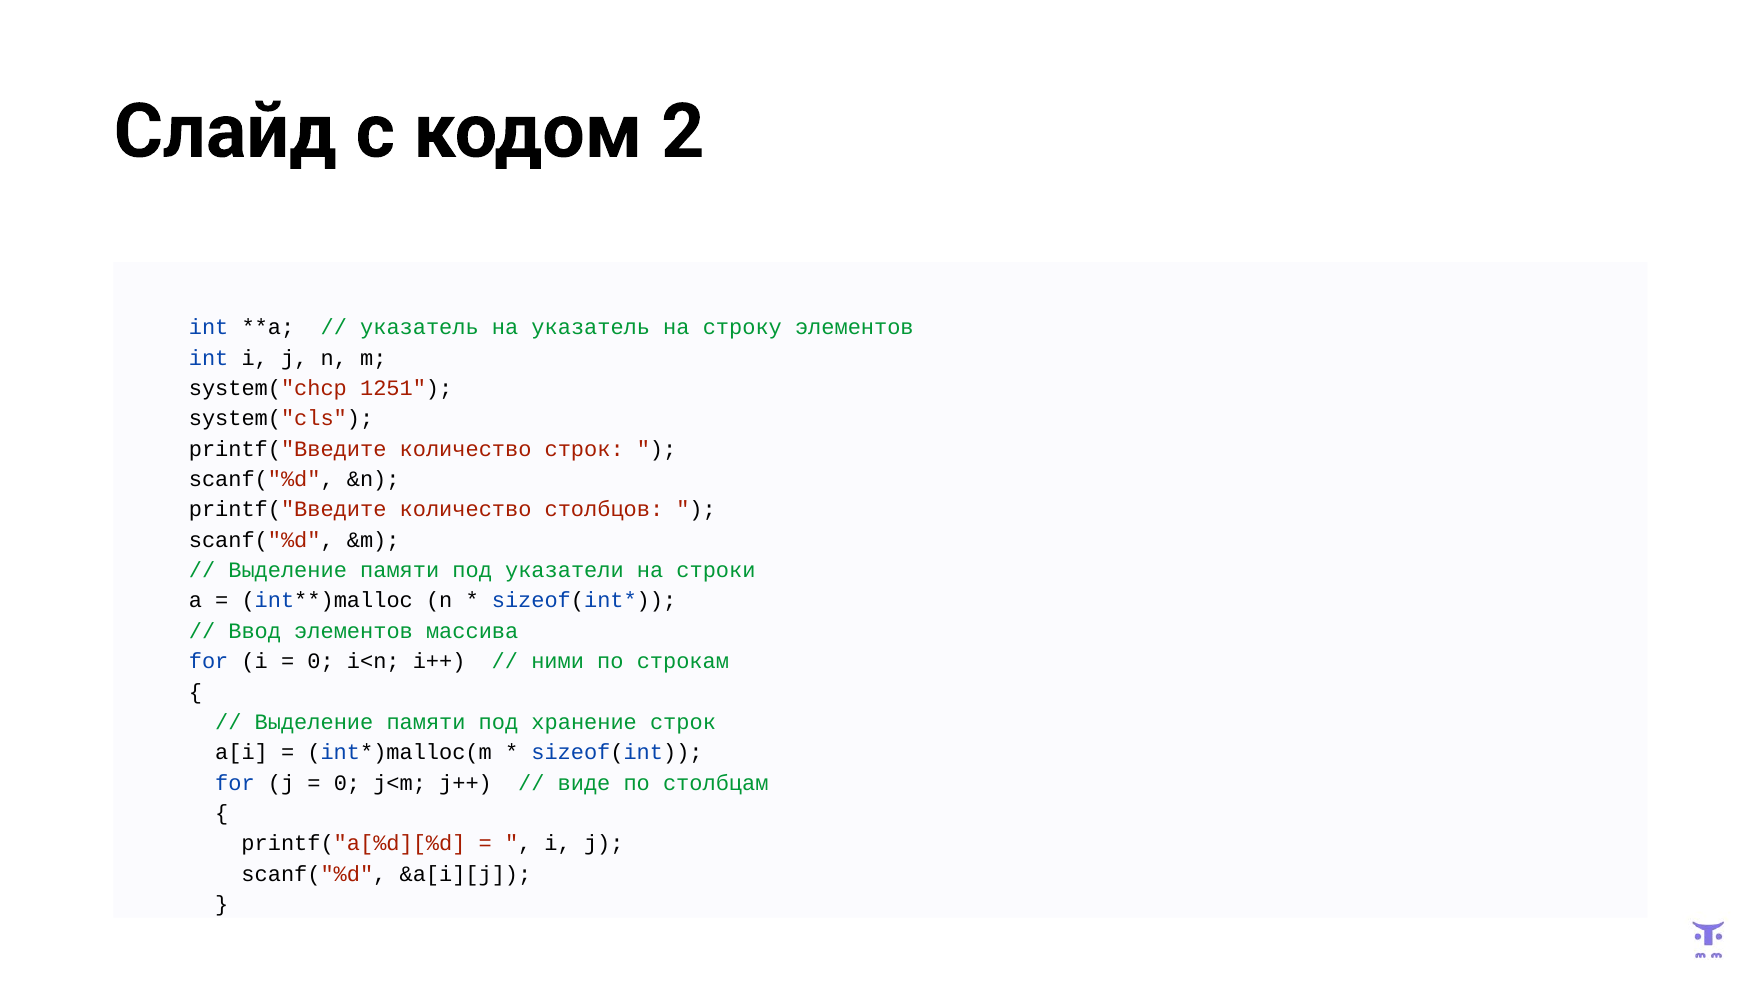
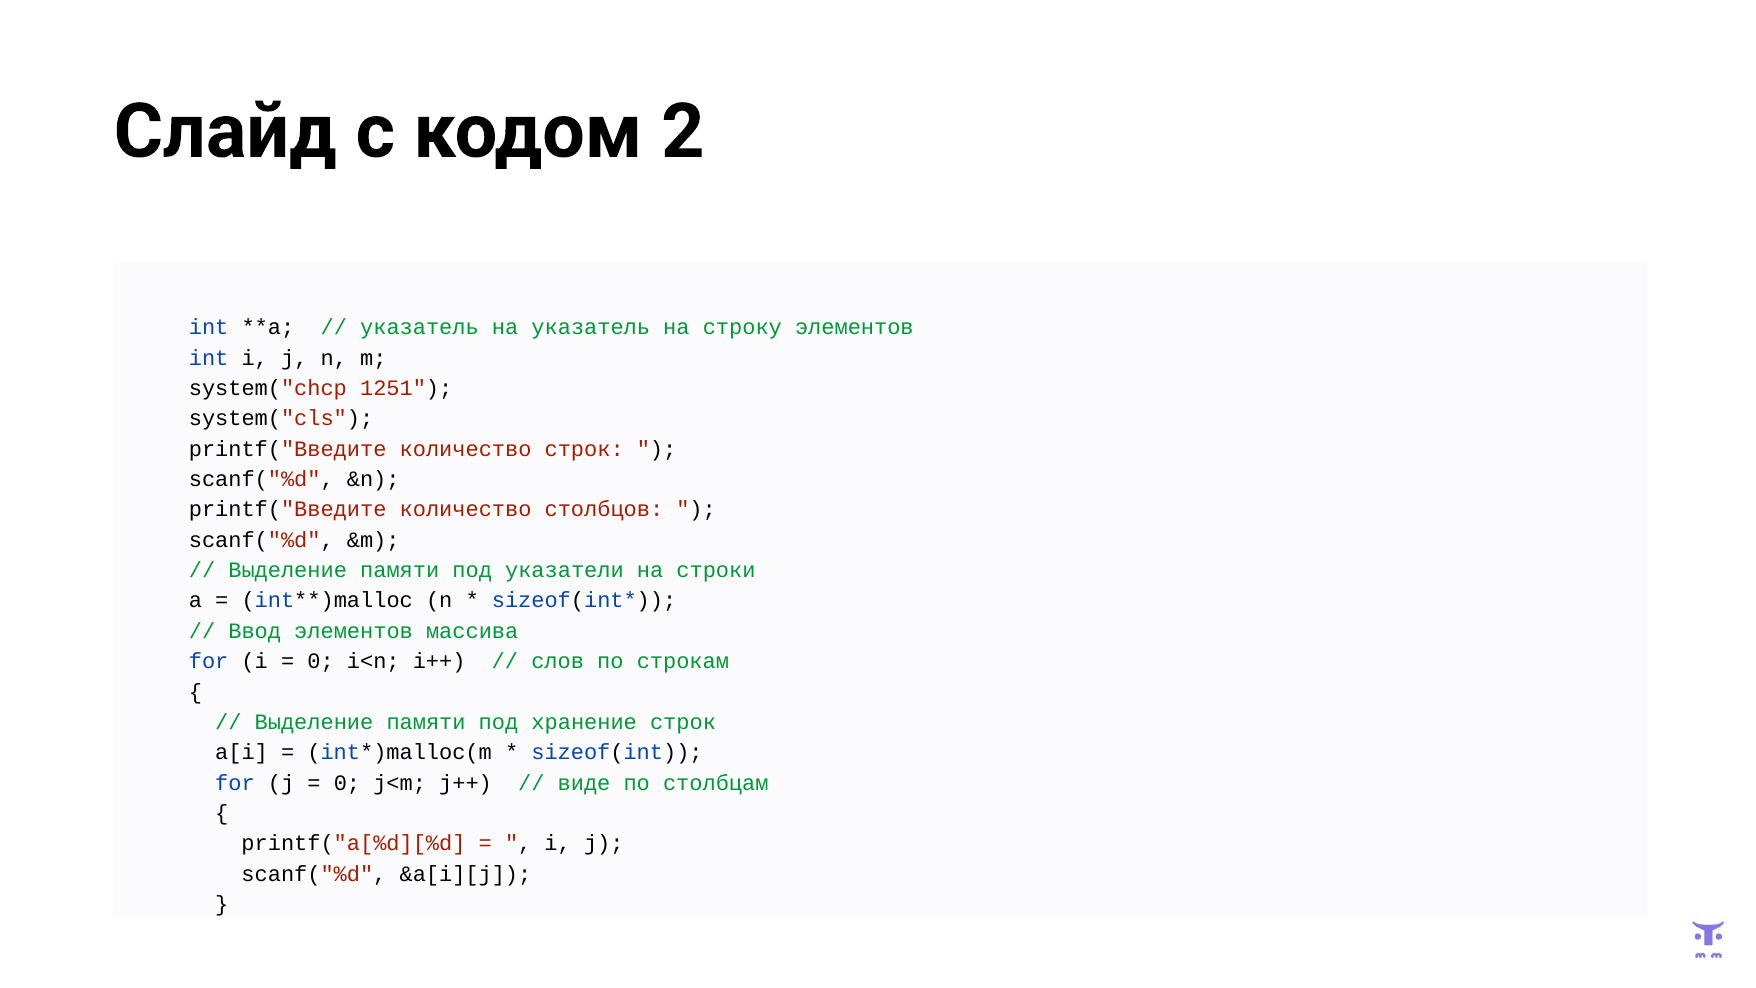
ними: ними -> слов
